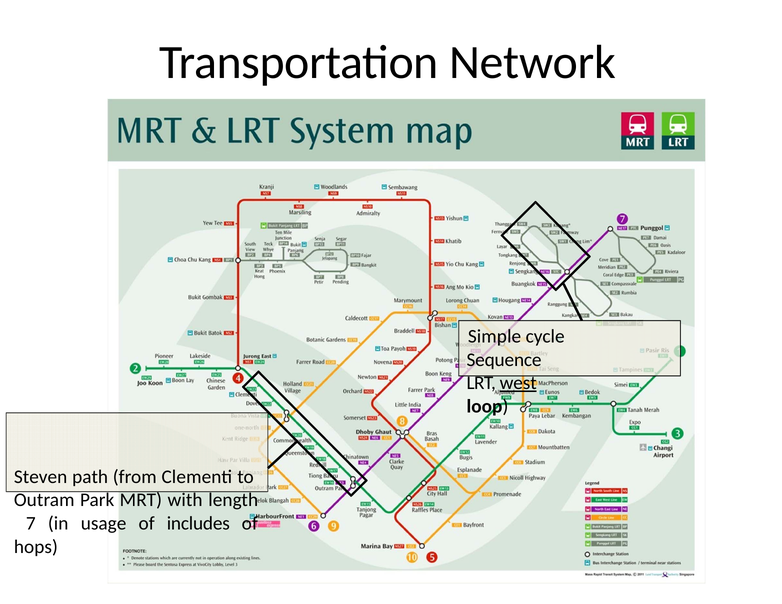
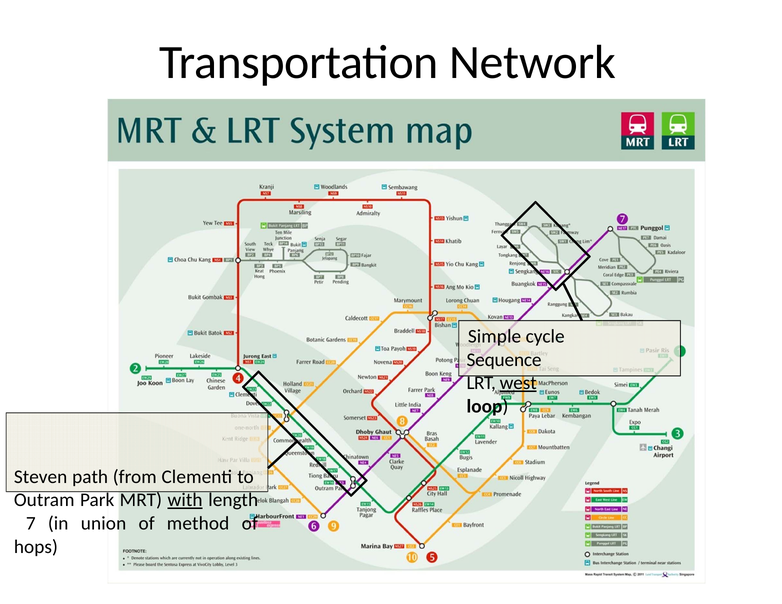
with underline: none -> present
usage: usage -> union
includes: includes -> method
